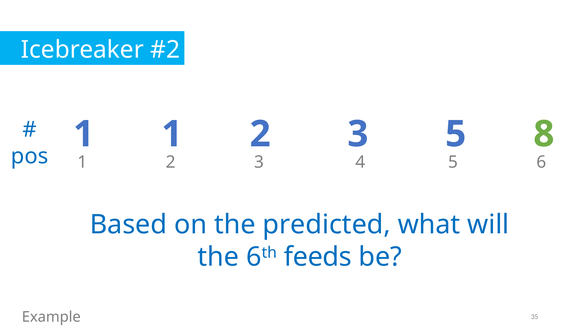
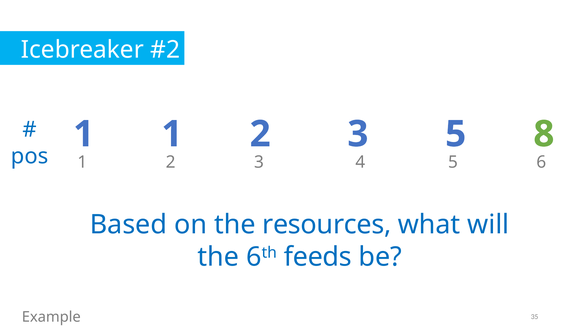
predicted: predicted -> resources
